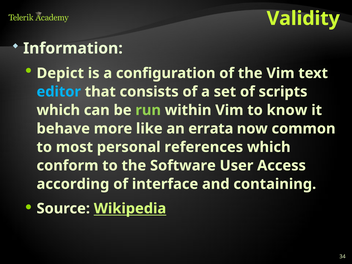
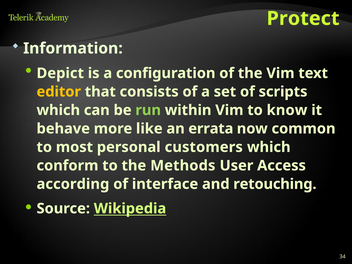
Validity: Validity -> Protect
editor colour: light blue -> yellow
references: references -> customers
Software: Software -> Methods
containing: containing -> retouching
